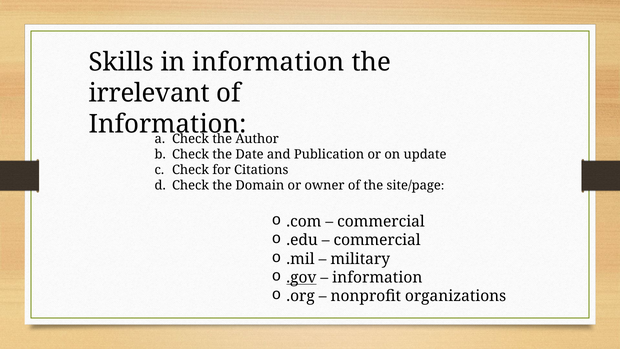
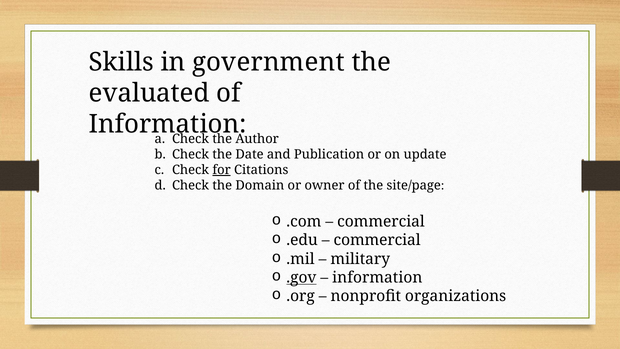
in information: information -> government
irrelevant: irrelevant -> evaluated
for underline: none -> present
